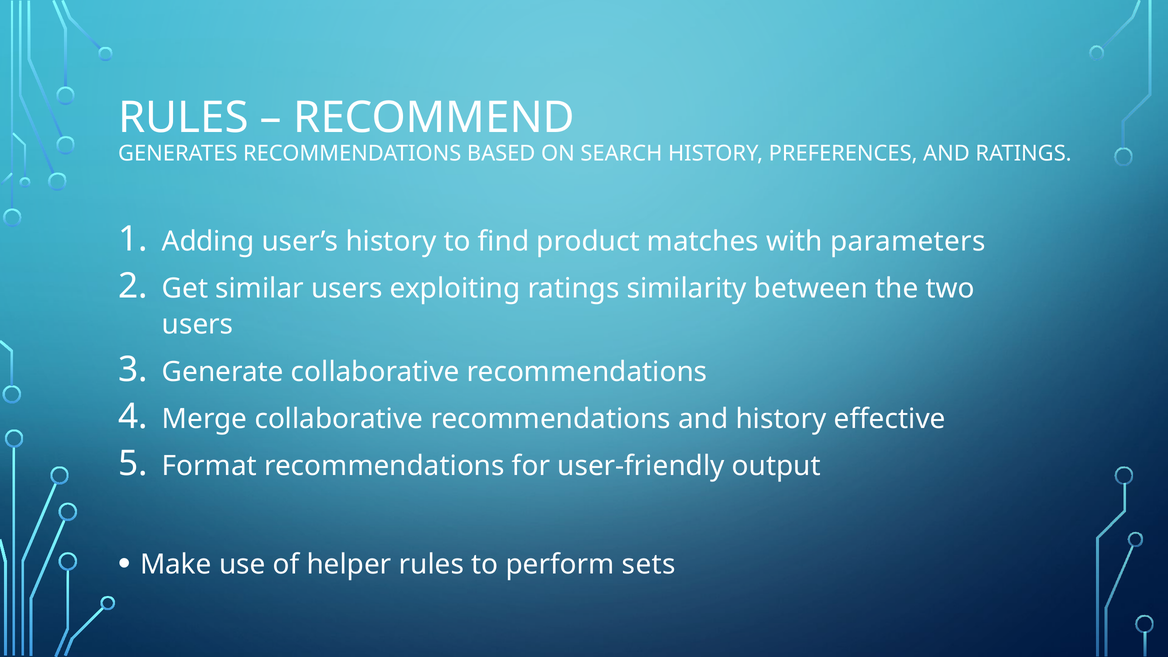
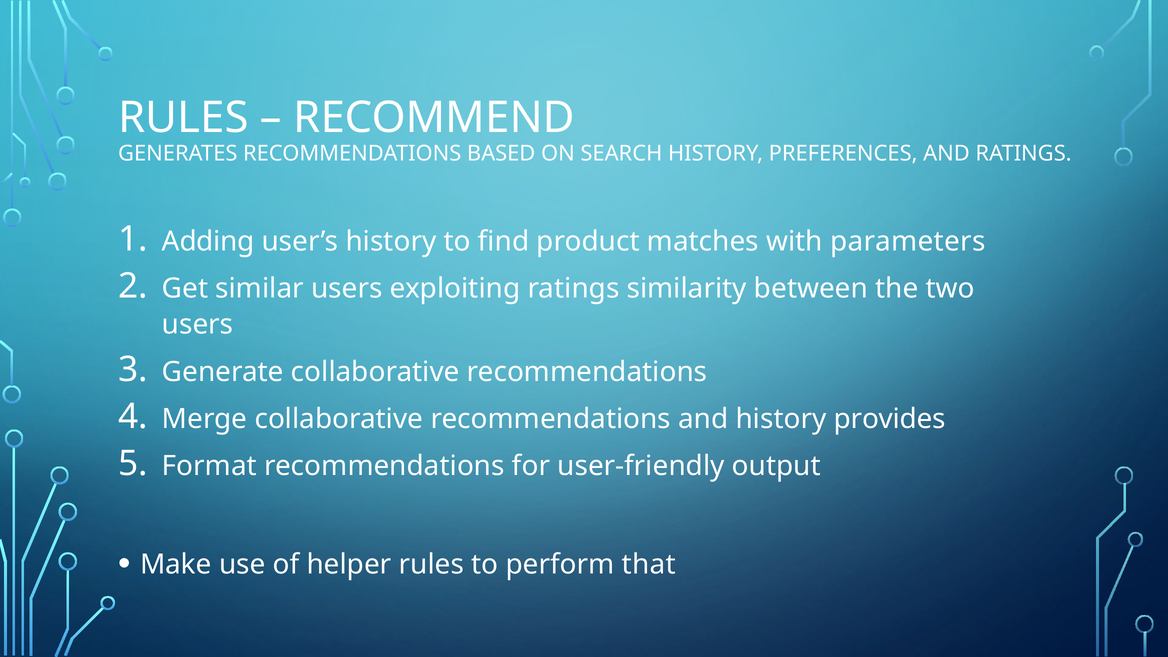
effective: effective -> provides
sets: sets -> that
